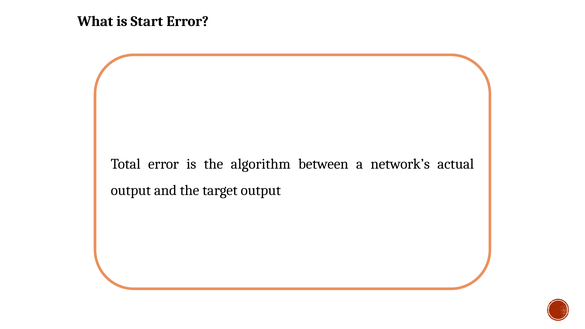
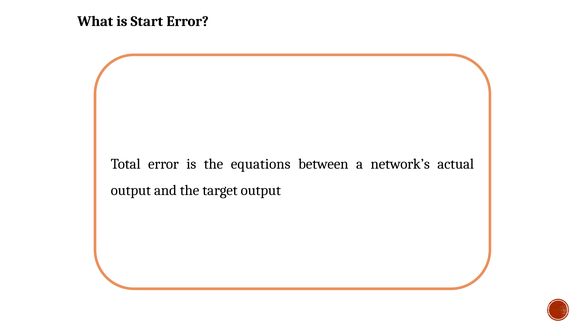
algorithm: algorithm -> equations
